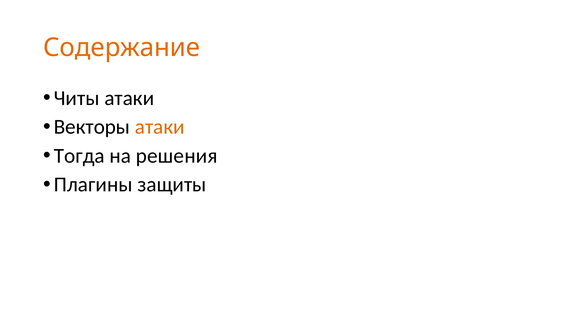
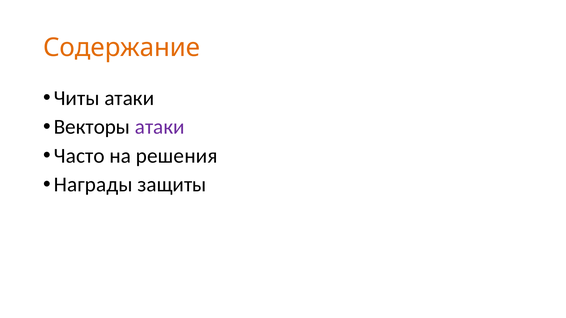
атаки at (160, 127) colour: orange -> purple
Тогда: Тогда -> Часто
Плагины: Плагины -> Награды
